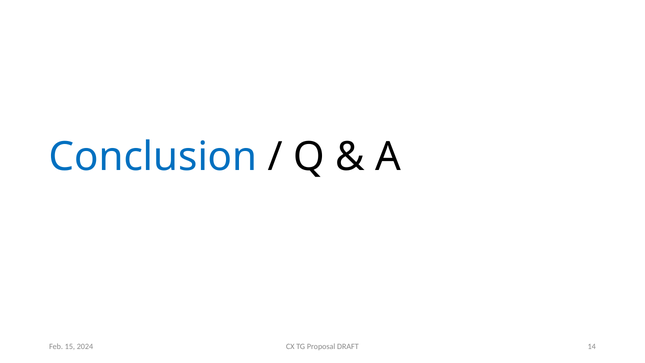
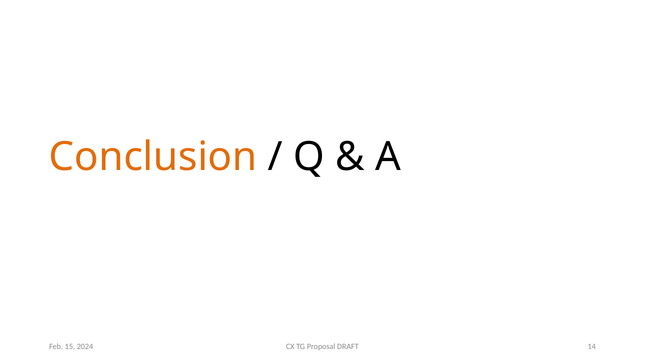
Conclusion colour: blue -> orange
